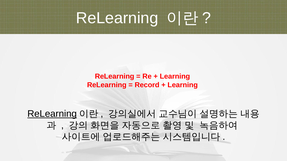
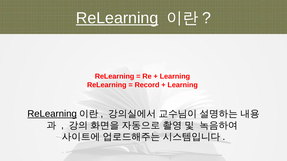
ReLearning at (117, 18) underline: none -> present
